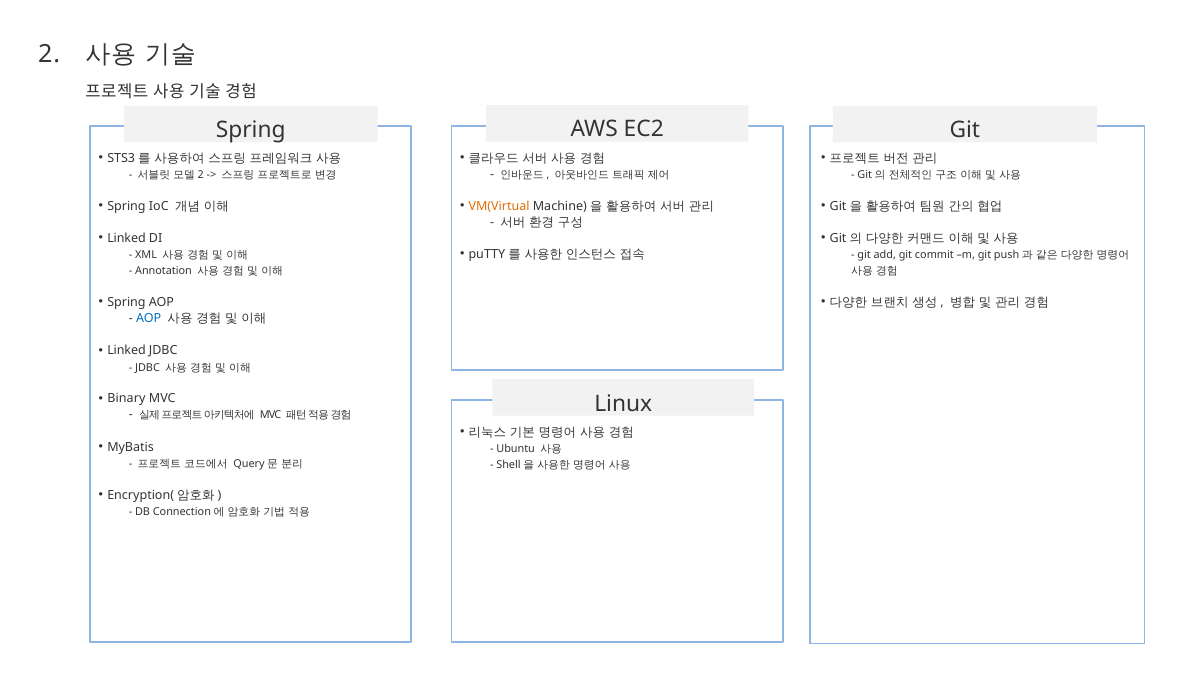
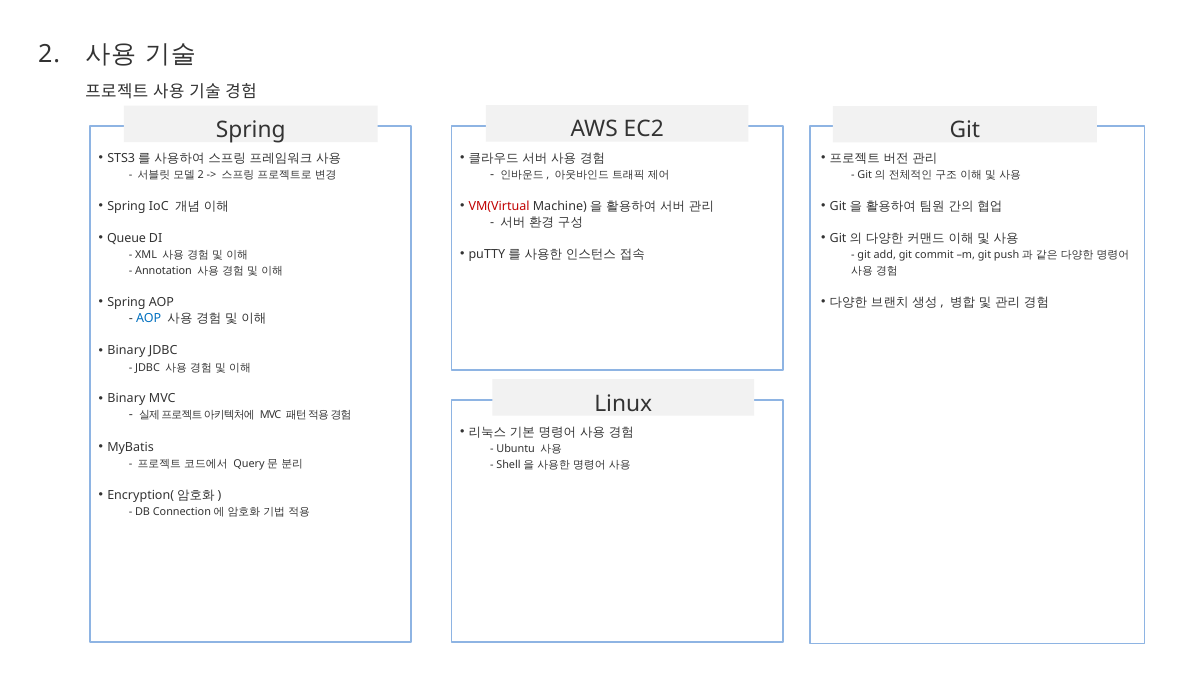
VM(Virtual colour: orange -> red
Linked at (127, 238): Linked -> Queue
Linked at (127, 351): Linked -> Binary
